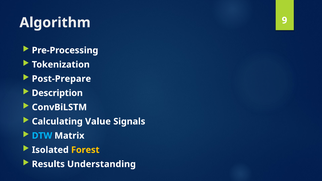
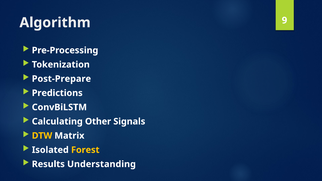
Description: Description -> Predictions
Value: Value -> Other
DTW colour: light blue -> yellow
